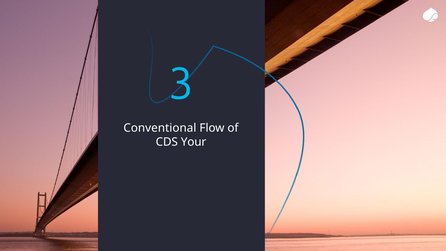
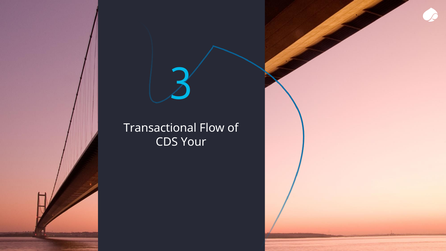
Conventional: Conventional -> Transactional
